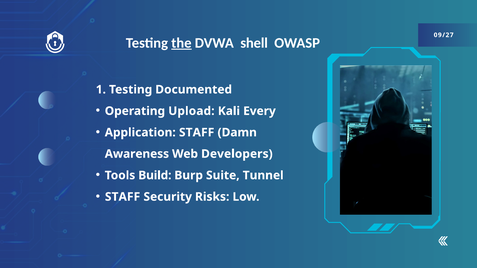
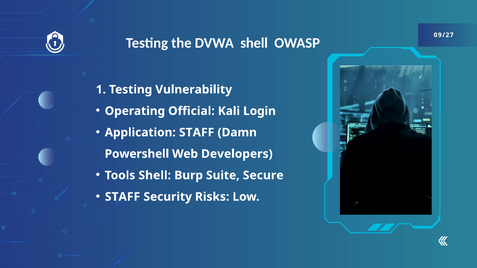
the underline: present -> none
Documented: Documented -> Vulnerability
Upload: Upload -> Official
Every: Every -> Login
Awareness: Awareness -> Powershell
Tools Build: Build -> Shell
Tunnel: Tunnel -> Secure
